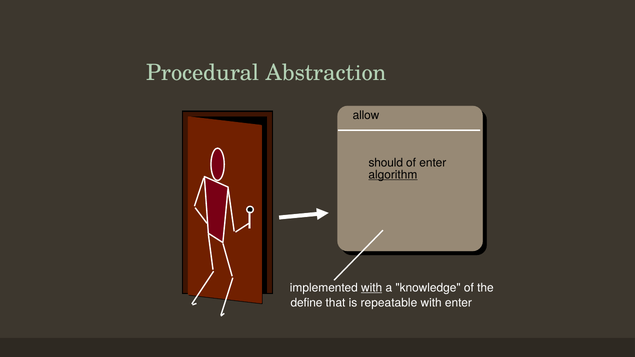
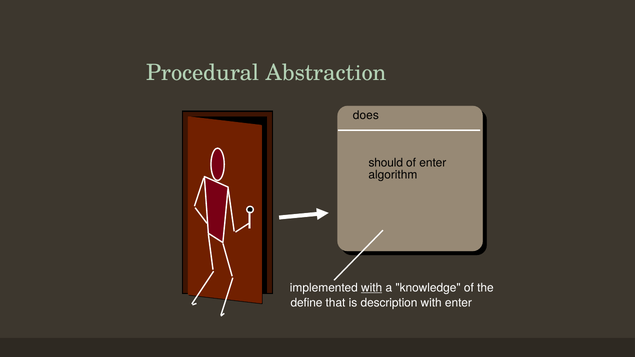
allow: allow -> does
algorithm underline: present -> none
repeatable: repeatable -> description
